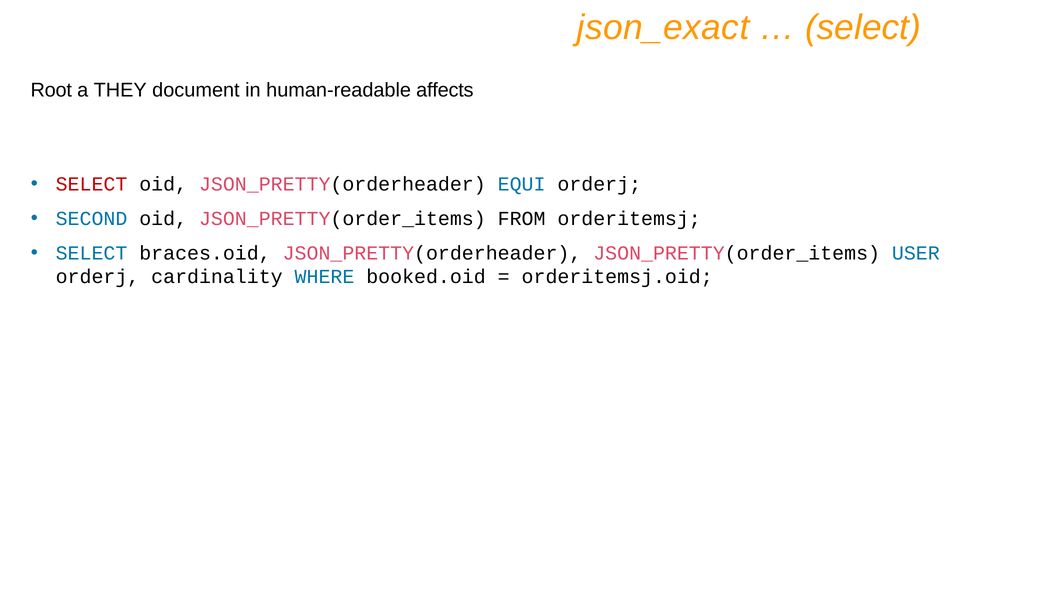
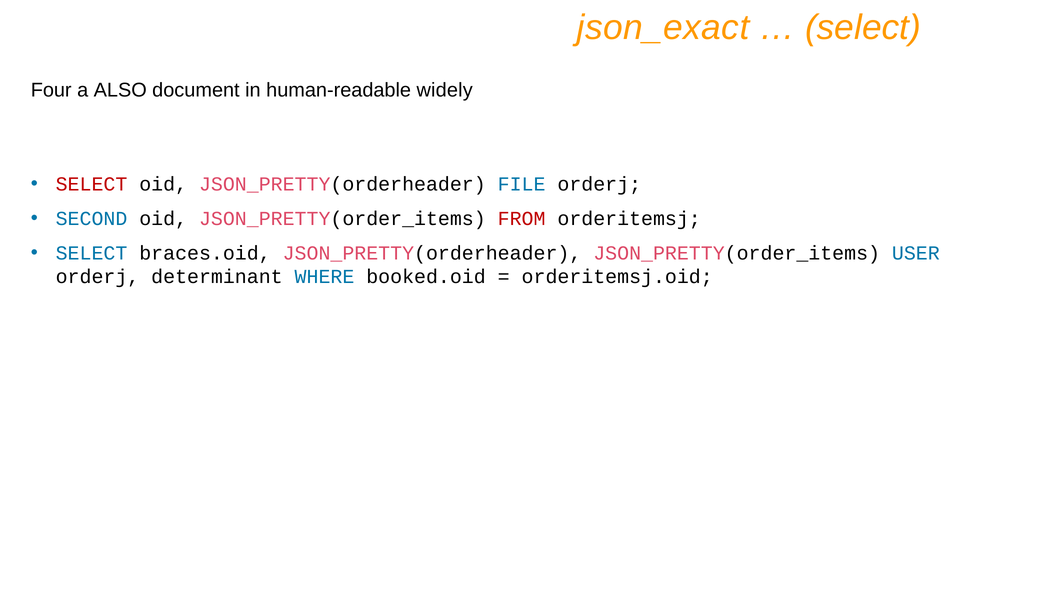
Root: Root -> Four
THEY: THEY -> ALSO
affects: affects -> widely
EQUI: EQUI -> FILE
FROM colour: black -> red
cardinality: cardinality -> determinant
